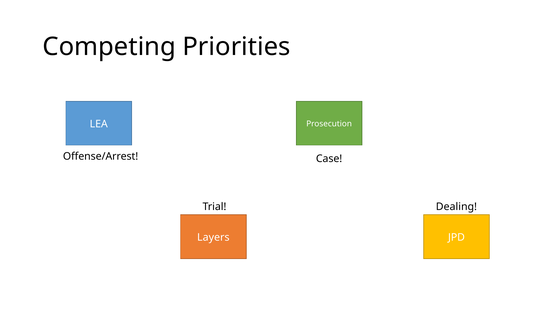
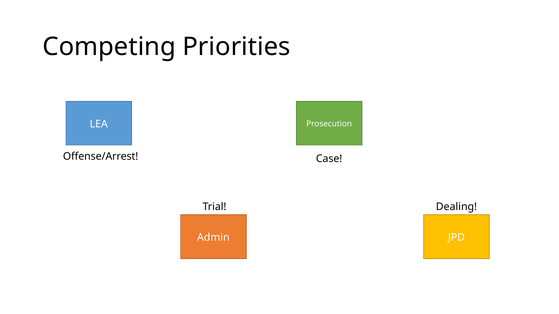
Layers: Layers -> Admin
